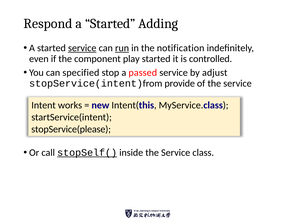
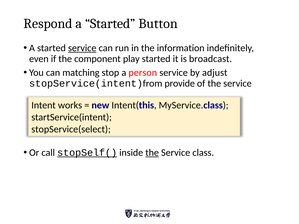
Adding: Adding -> Button
run underline: present -> none
notification: notification -> information
controlled: controlled -> broadcast
specified: specified -> matching
passed: passed -> person
stopService(please: stopService(please -> stopService(select
the at (152, 153) underline: none -> present
